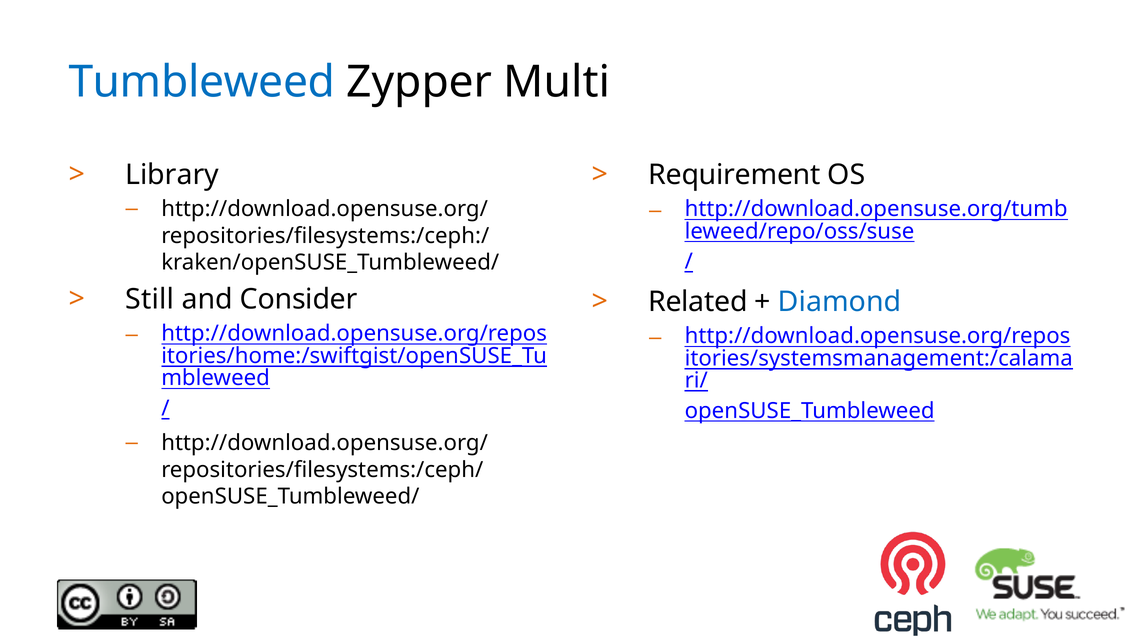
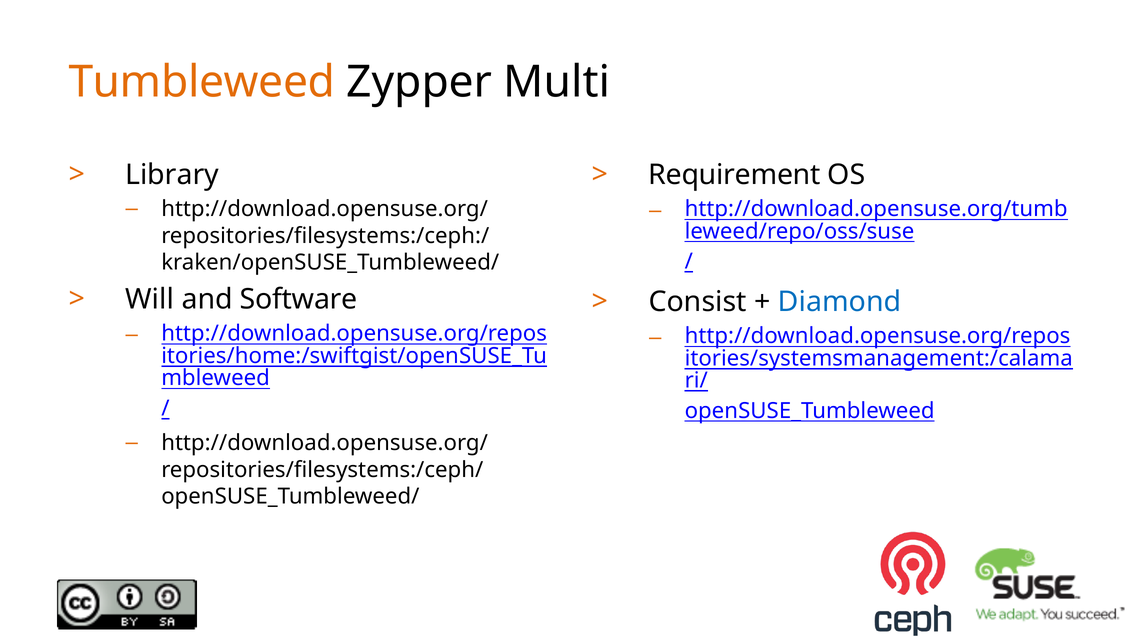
Tumbleweed colour: blue -> orange
Still: Still -> Will
Consider: Consider -> Software
Related: Related -> Consist
